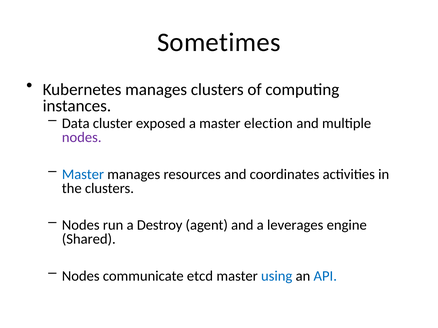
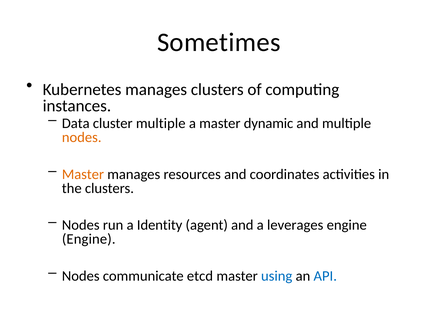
cluster exposed: exposed -> multiple
election: election -> dynamic
nodes at (82, 138) colour: purple -> orange
Master at (83, 175) colour: blue -> orange
Destroy: Destroy -> Identity
Shared at (89, 240): Shared -> Engine
